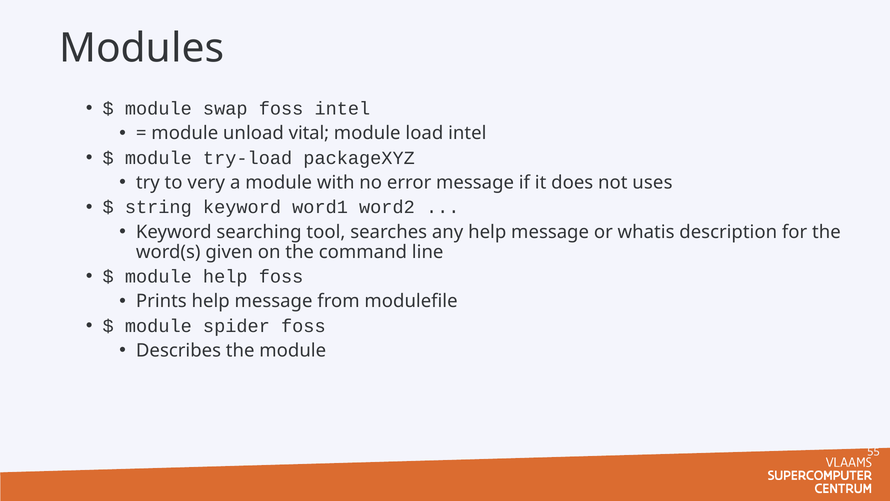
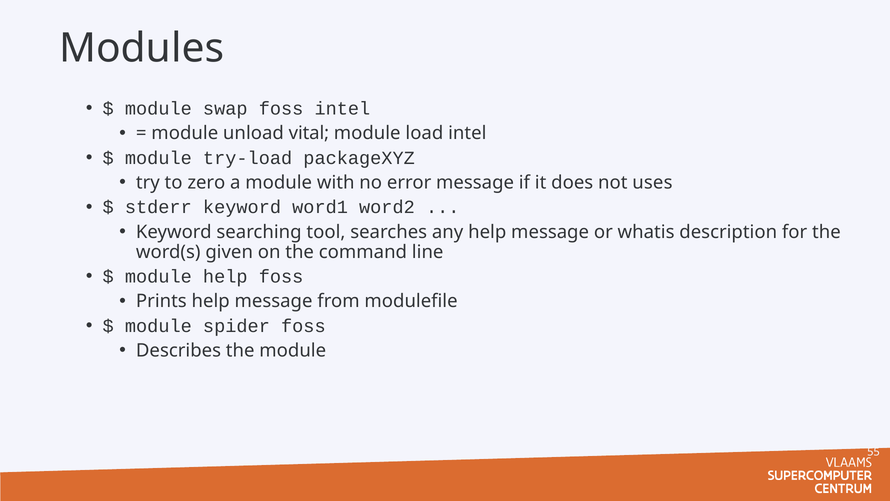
very: very -> zero
string: string -> stderr
